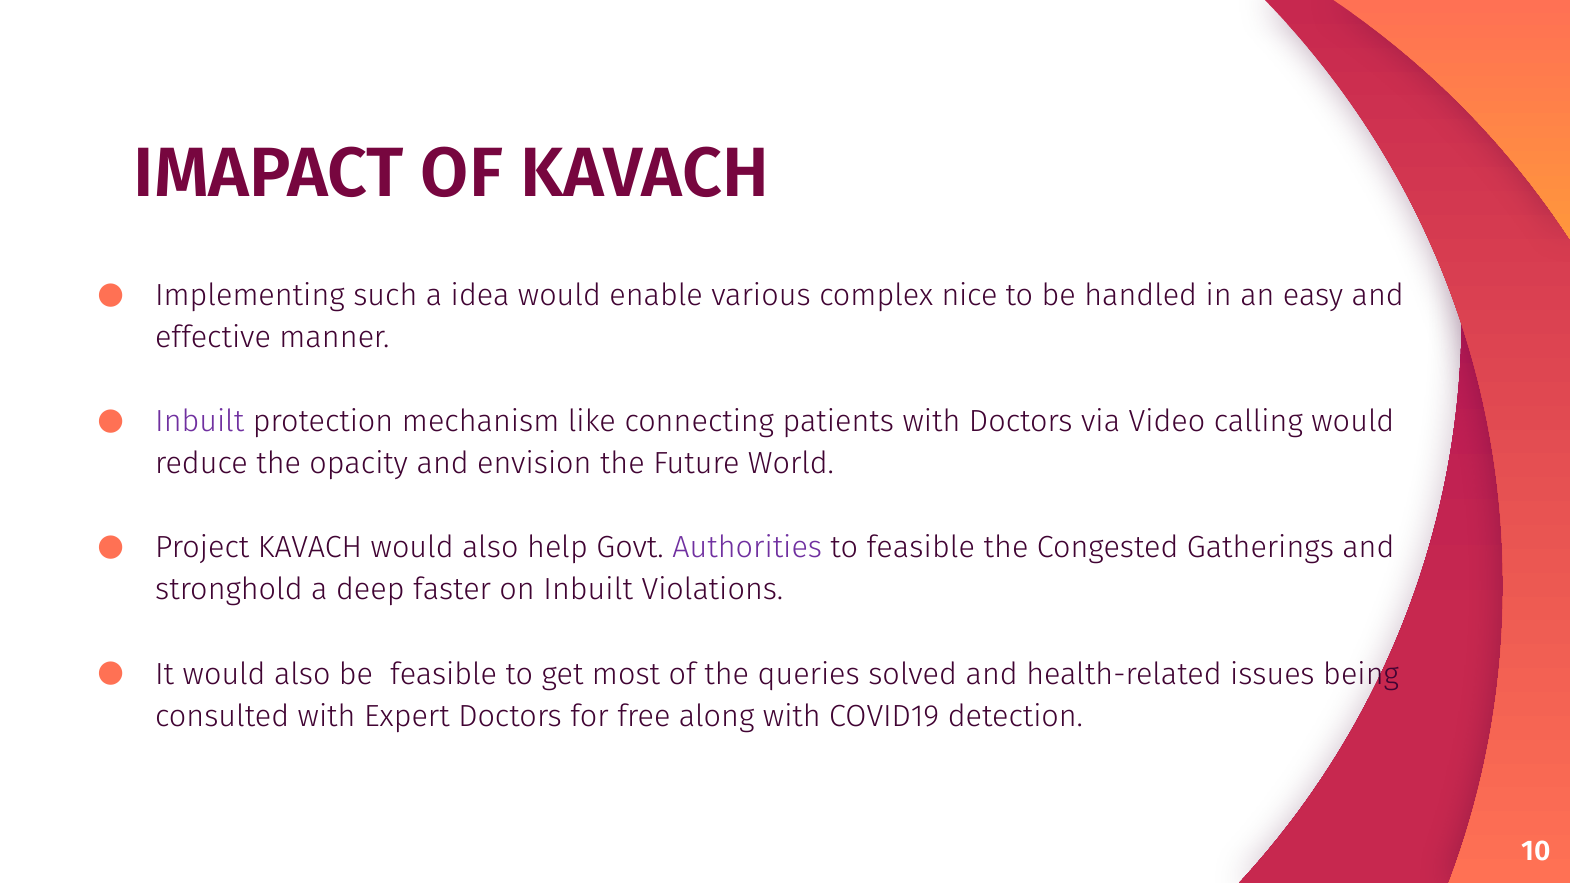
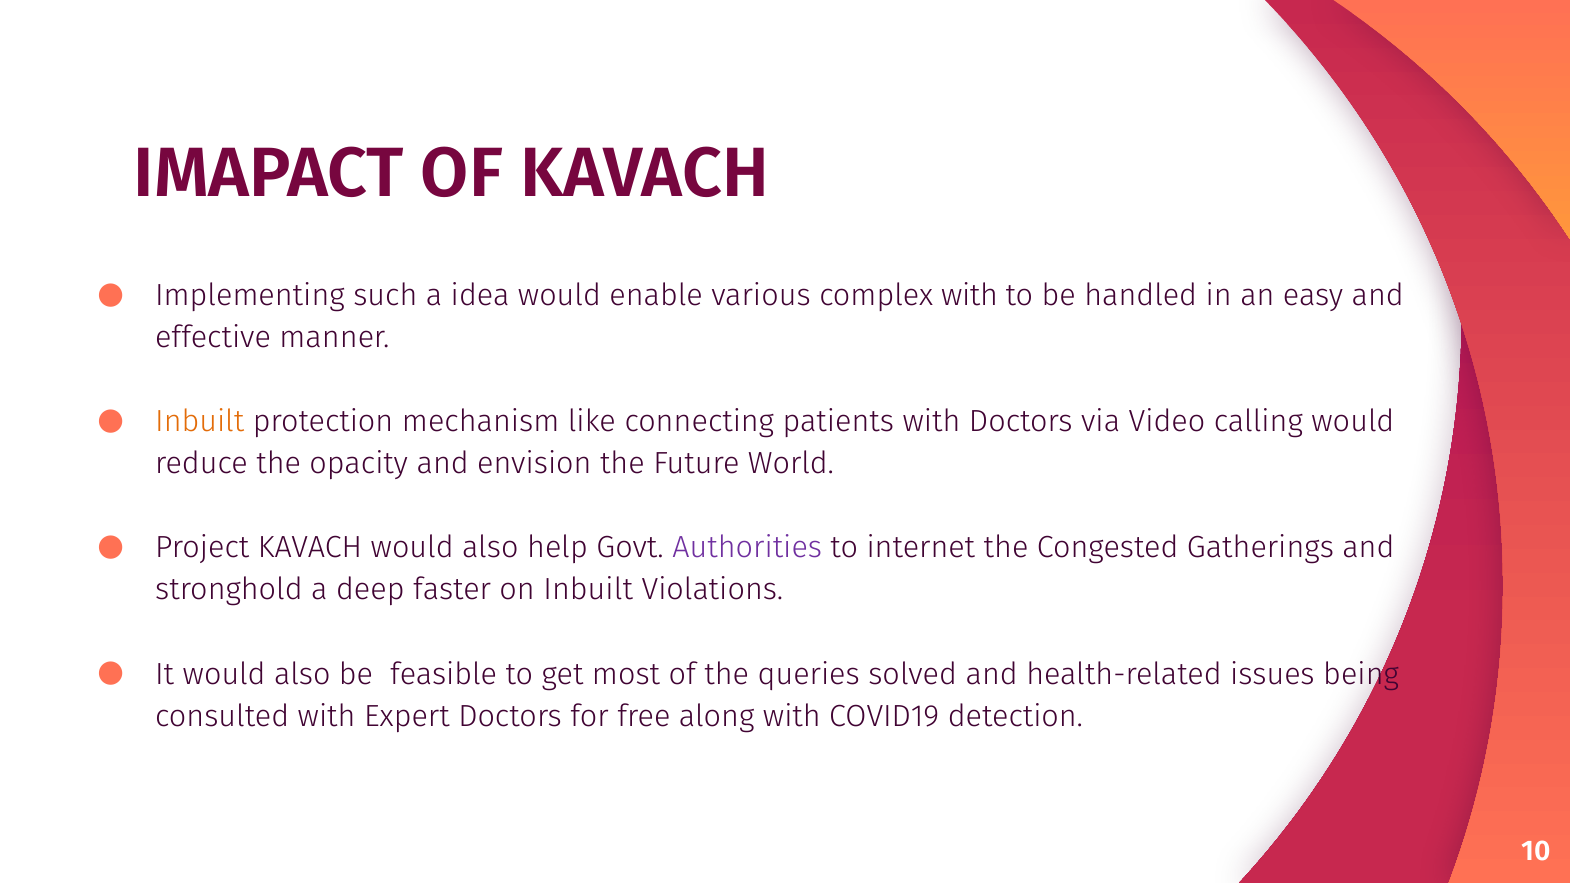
complex nice: nice -> with
Inbuilt at (200, 421) colour: purple -> orange
to feasible: feasible -> internet
